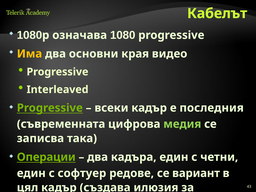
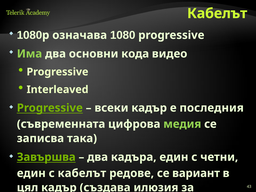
Има colour: yellow -> light green
края: края -> кода
Операции: Операции -> Завършва
с софтуер: софтуер -> кабелът
